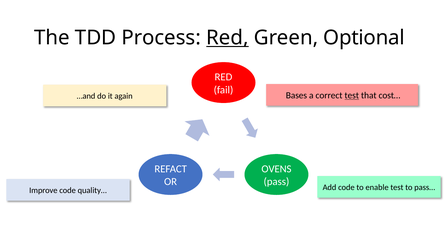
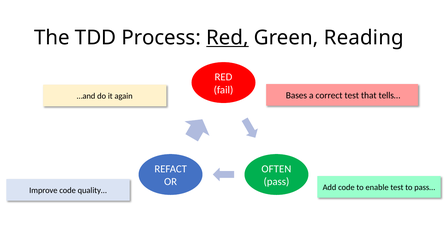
Optional: Optional -> Reading
test at (352, 95) underline: present -> none
cost…: cost… -> tells…
OVENS: OVENS -> OFTEN
